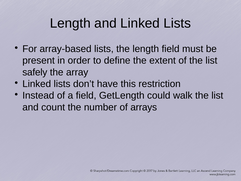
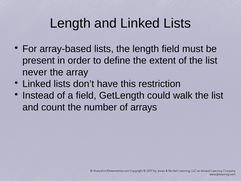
safely: safely -> never
